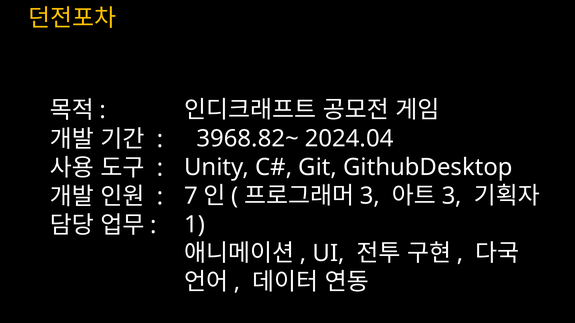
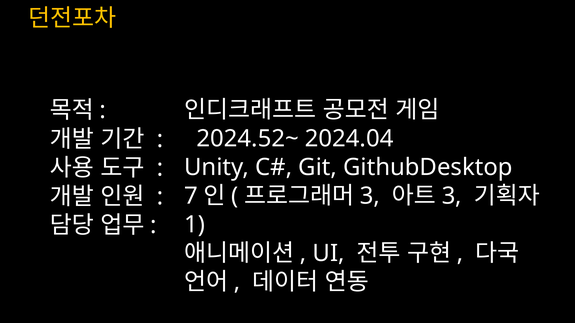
3968.82~: 3968.82~ -> 2024.52~
